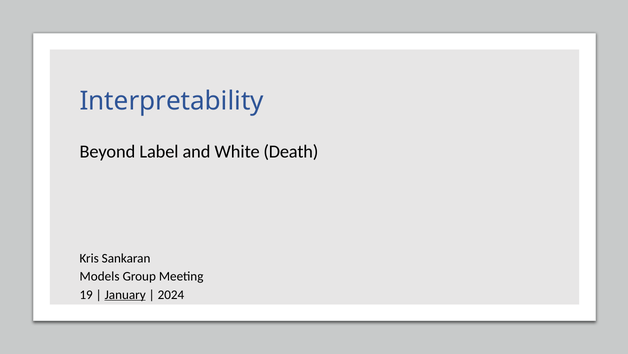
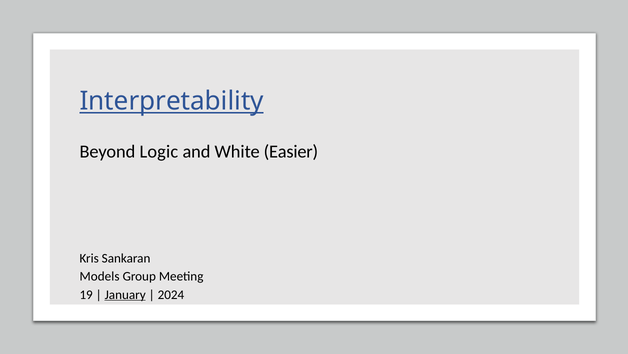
Interpretability underline: none -> present
Label: Label -> Logic
Death: Death -> Easier
